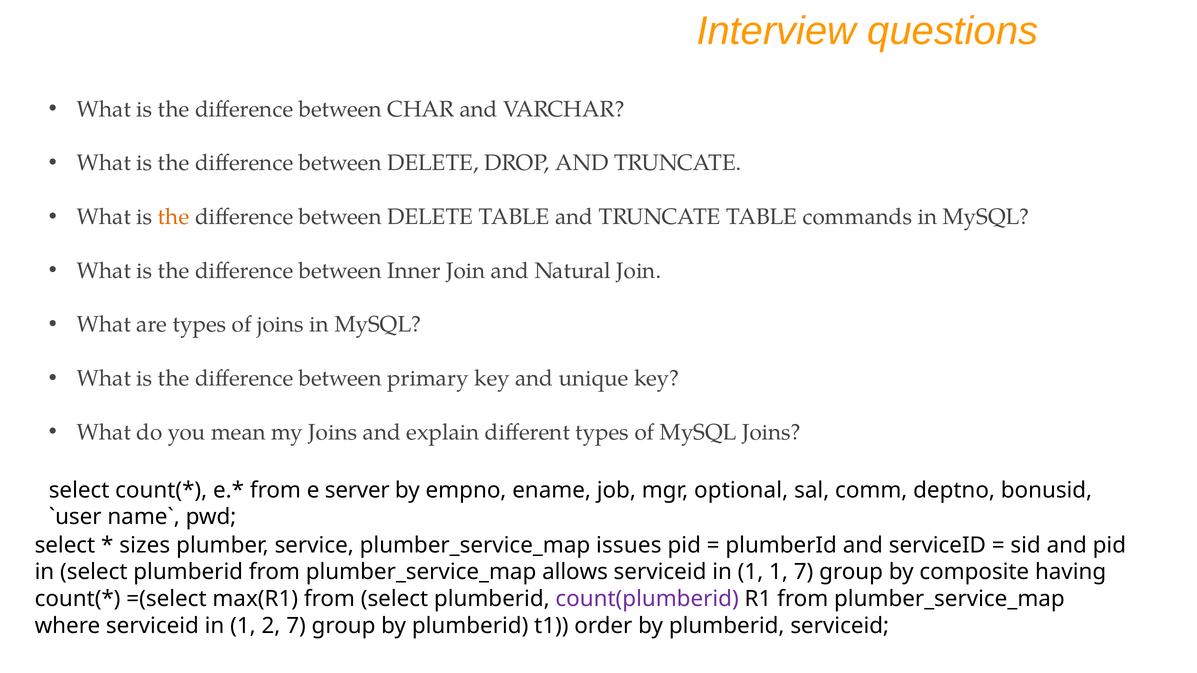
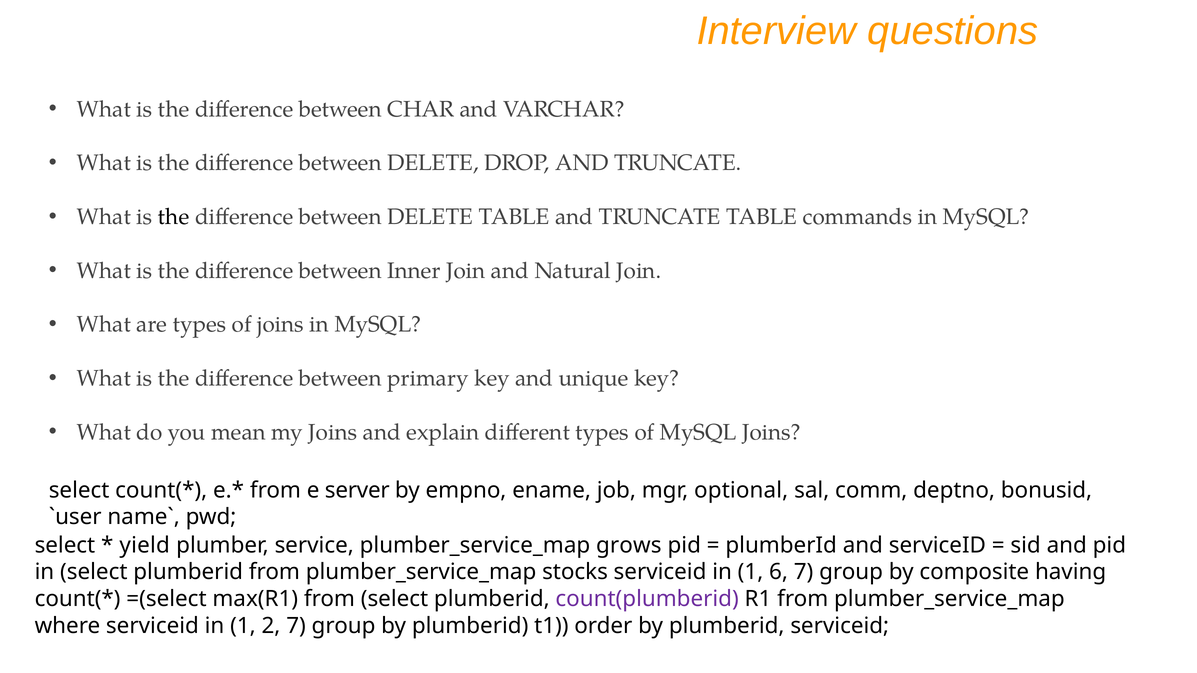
the at (174, 217) colour: orange -> black
sizes: sizes -> yield
issues: issues -> grows
allows: allows -> stocks
1 1: 1 -> 6
